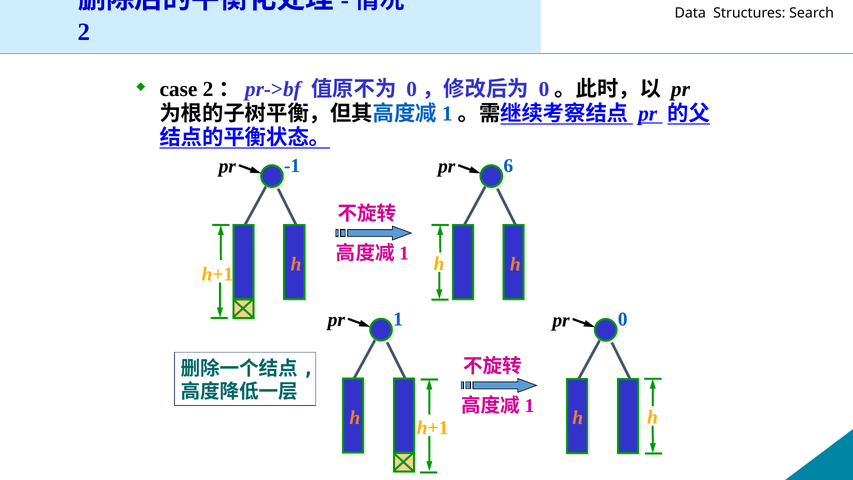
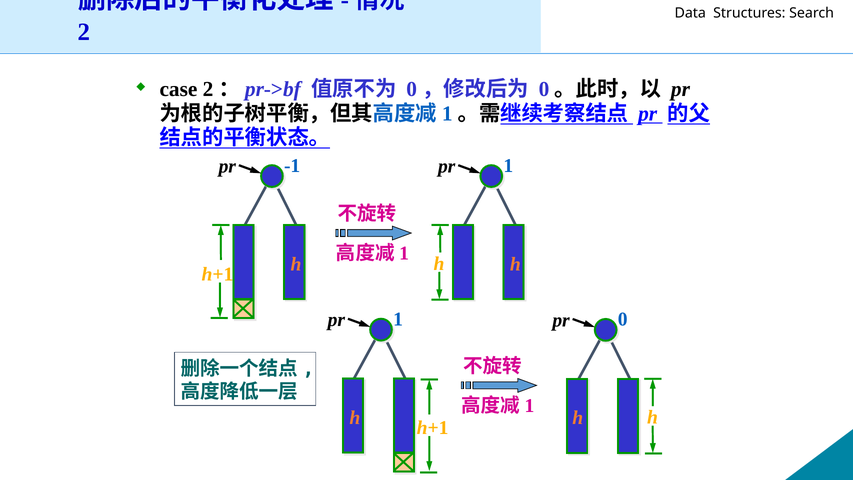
pr 6: 6 -> 1
